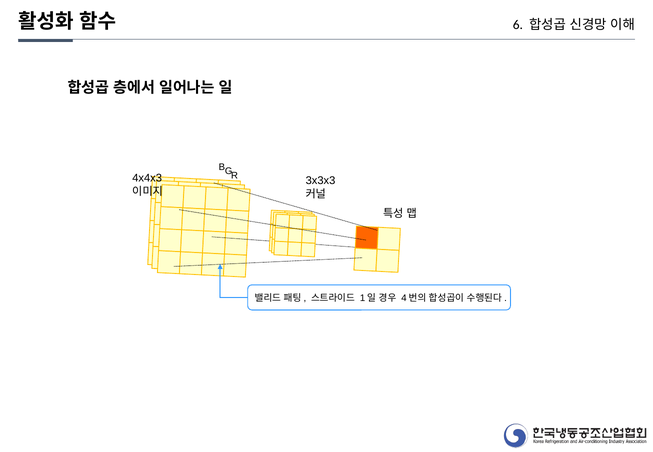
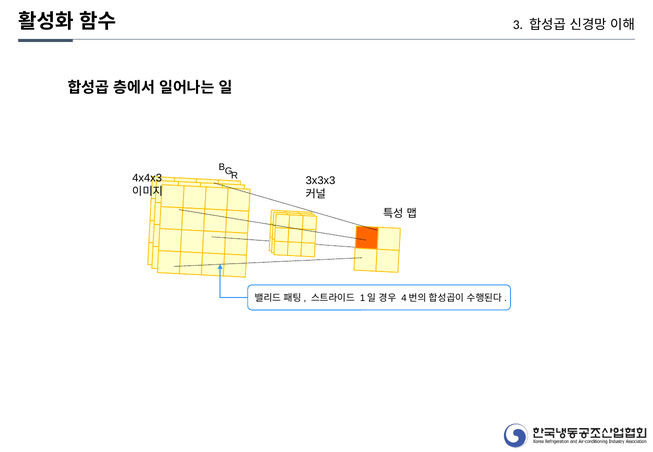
6: 6 -> 3
